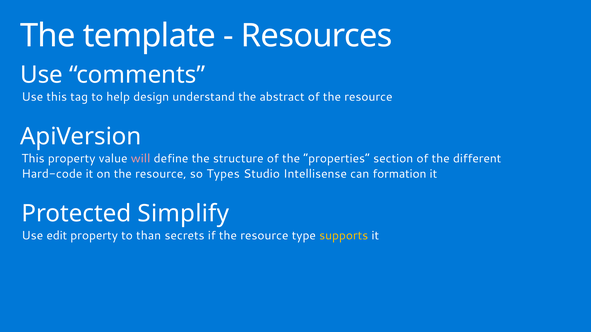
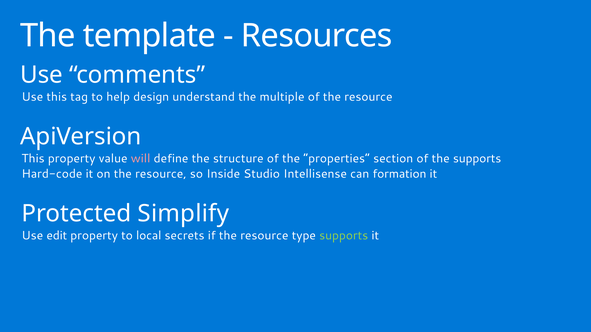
abstract: abstract -> multiple
the different: different -> supports
Types: Types -> Inside
than: than -> local
supports at (344, 236) colour: yellow -> light green
